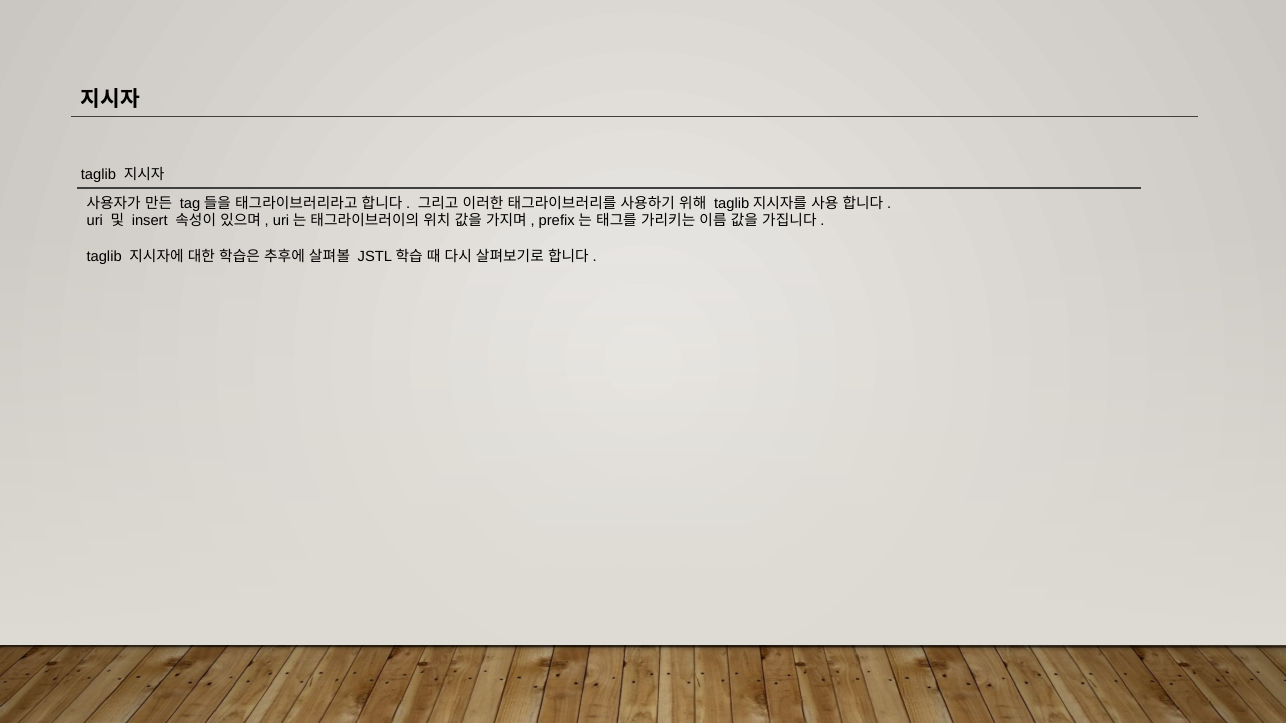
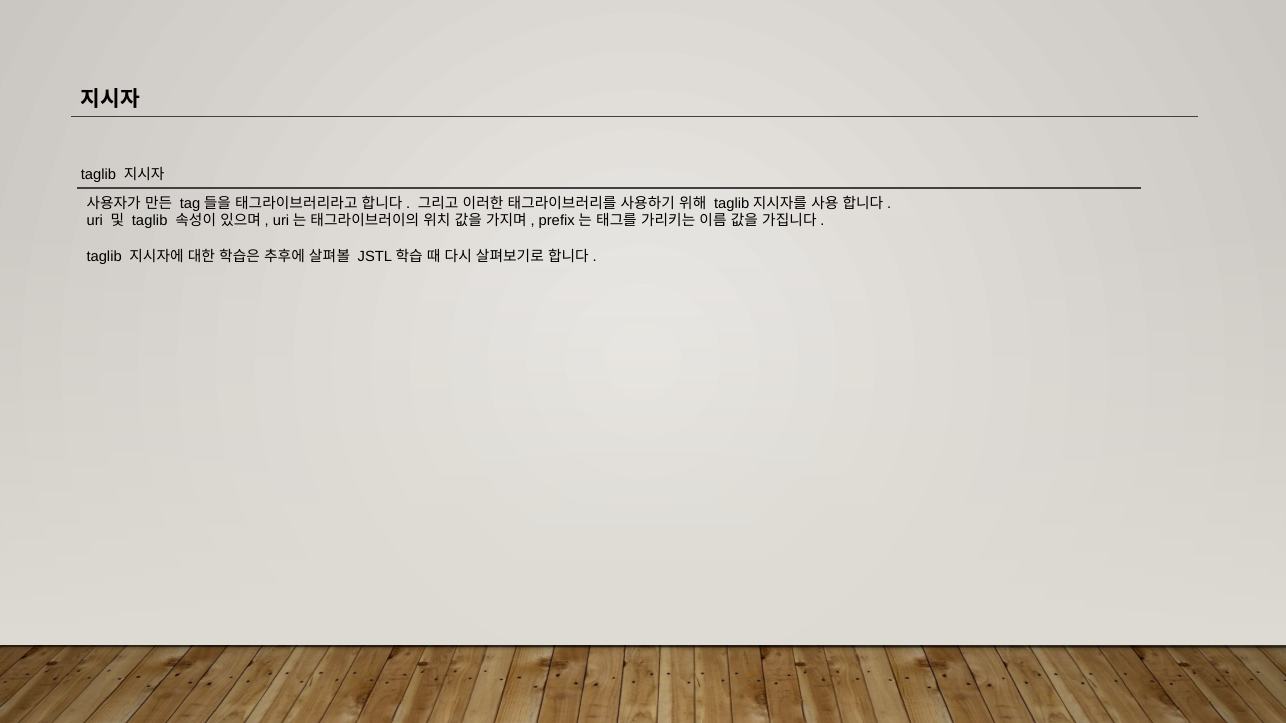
insert at (150, 221): insert -> taglib
